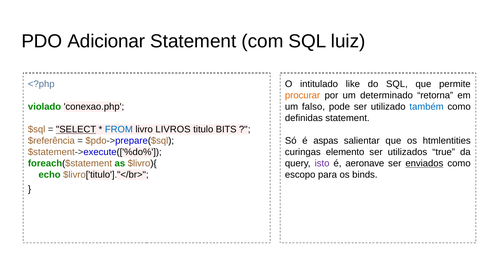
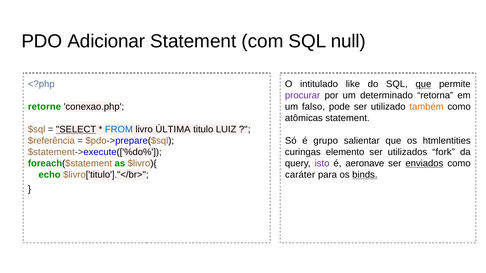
luiz: luiz -> null
que at (423, 84) underline: none -> present
procurar colour: orange -> purple
violado: violado -> retorne
também colour: blue -> orange
definidas: definidas -> atômicas
LIVROS: LIVROS -> ÚLTIMA
BITS: BITS -> LUIZ
aspas: aspas -> grupo
true: true -> fork
escopo: escopo -> caráter
binds underline: none -> present
